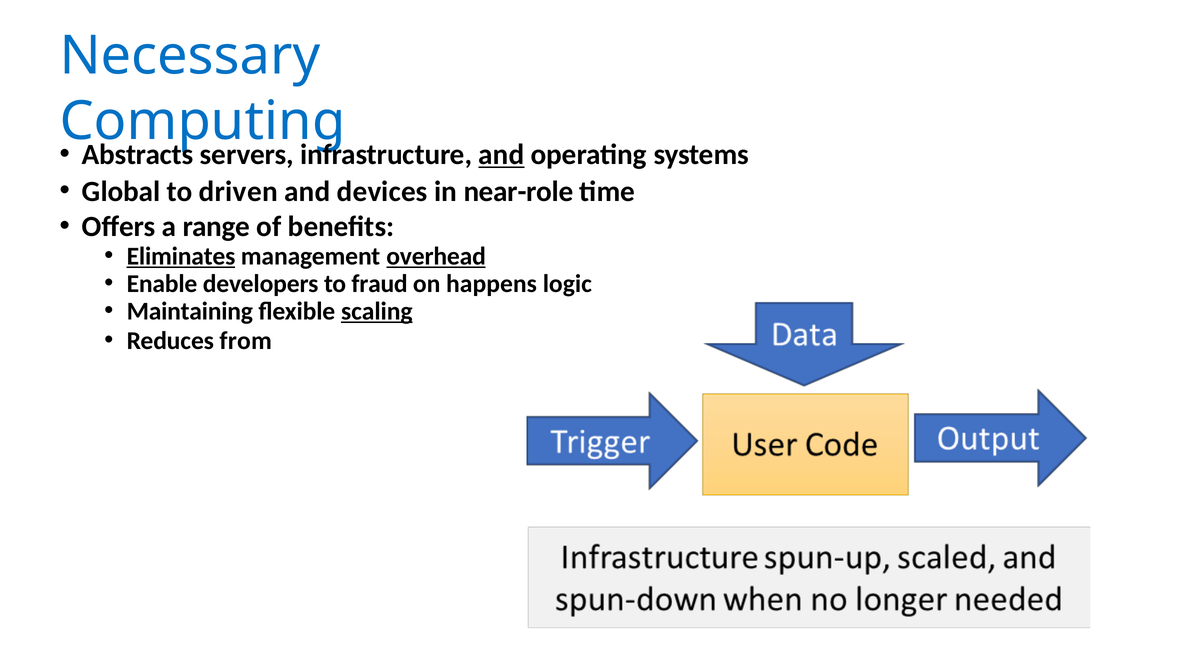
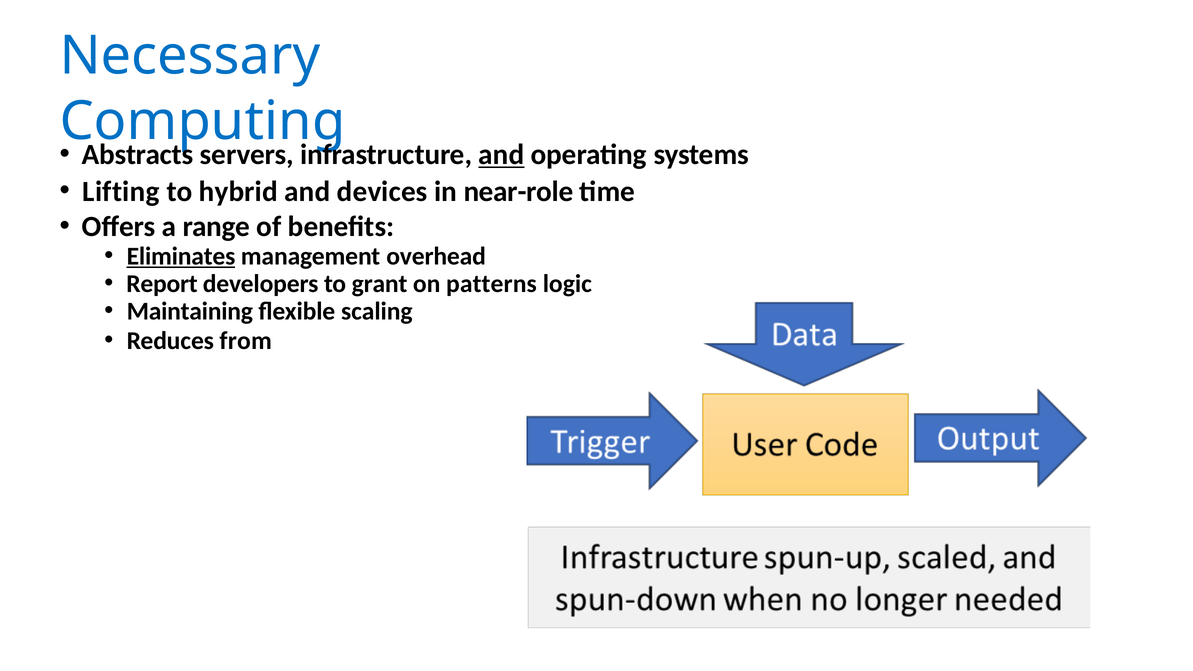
Global: Global -> Lifting
driven: driven -> hybrid
overhead underline: present -> none
Enable: Enable -> Report
fraud: fraud -> grant
happens: happens -> patterns
scaling underline: present -> none
